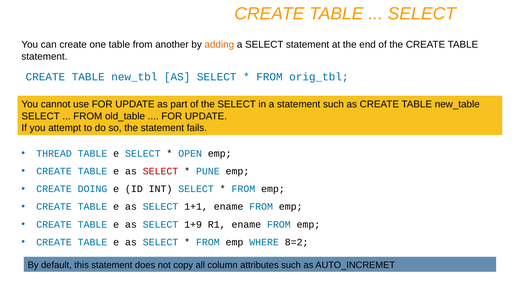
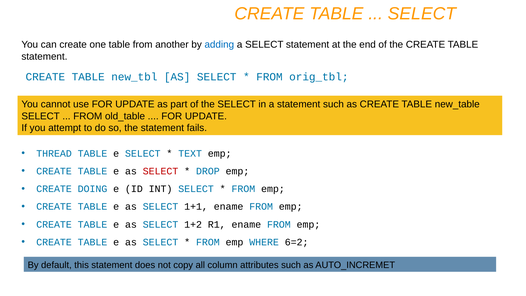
adding colour: orange -> blue
OPEN: OPEN -> TEXT
PUNE: PUNE -> DROP
1+9: 1+9 -> 1+2
8=2: 8=2 -> 6=2
